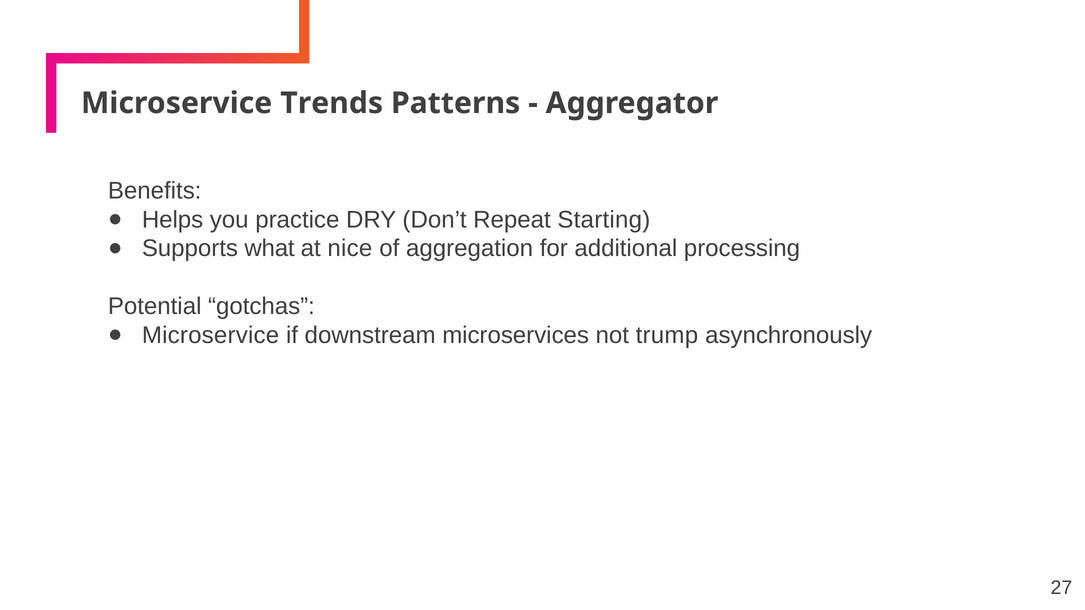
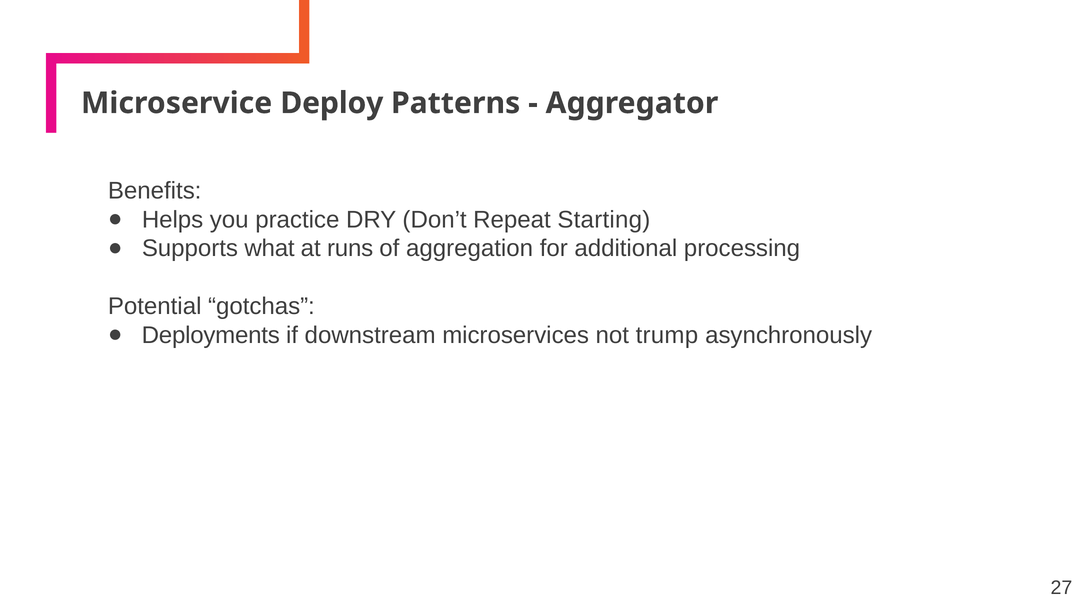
Trends: Trends -> Deploy
nice: nice -> runs
Microservice at (211, 335): Microservice -> Deployments
